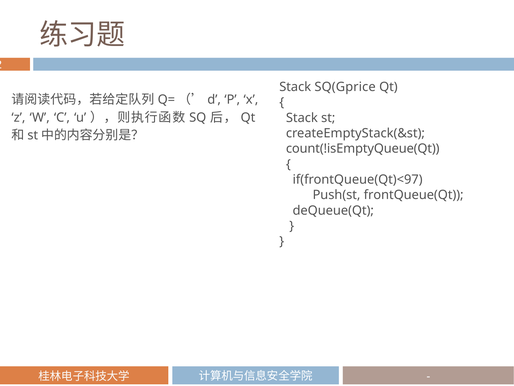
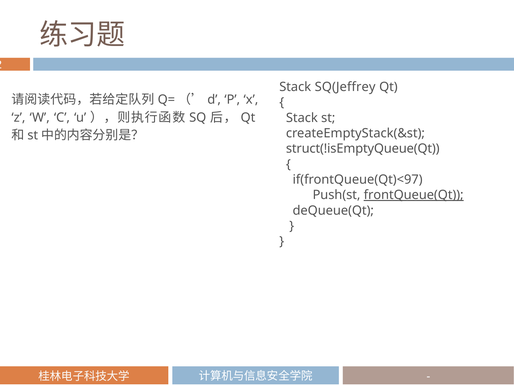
SQ(Gprice: SQ(Gprice -> SQ(Jeffrey
count(!isEmptyQueue(Qt: count(!isEmptyQueue(Qt -> struct(!isEmptyQueue(Qt
frontQueue(Qt underline: none -> present
